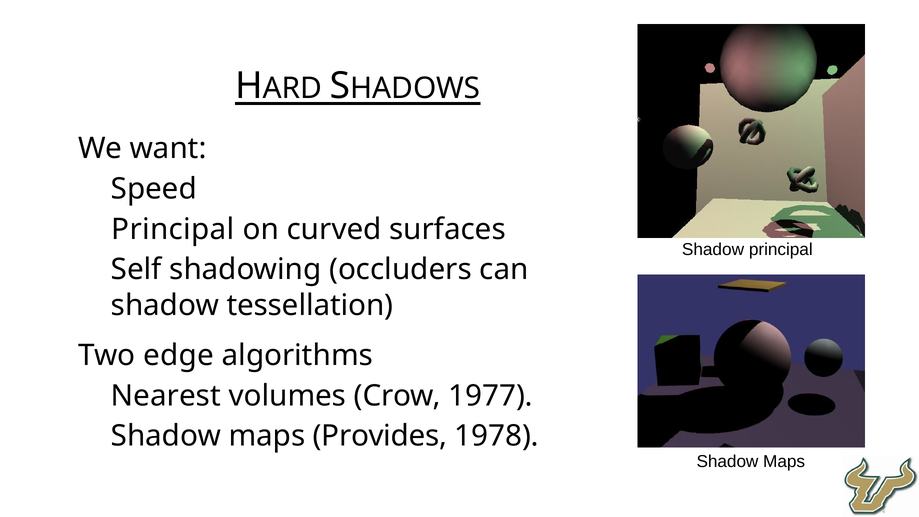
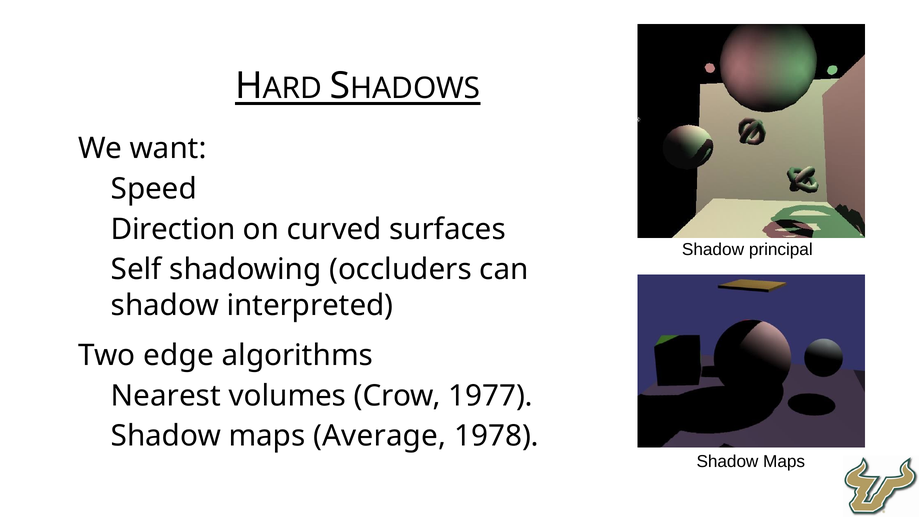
Principal at (173, 229): Principal -> Direction
tessellation: tessellation -> interpreted
Provides: Provides -> Average
